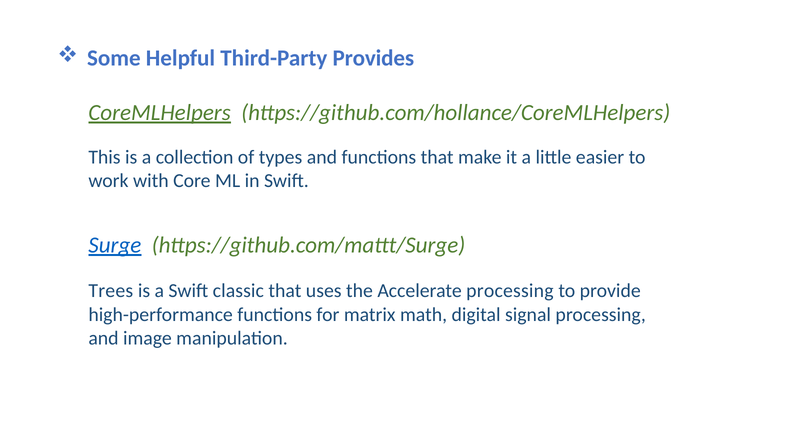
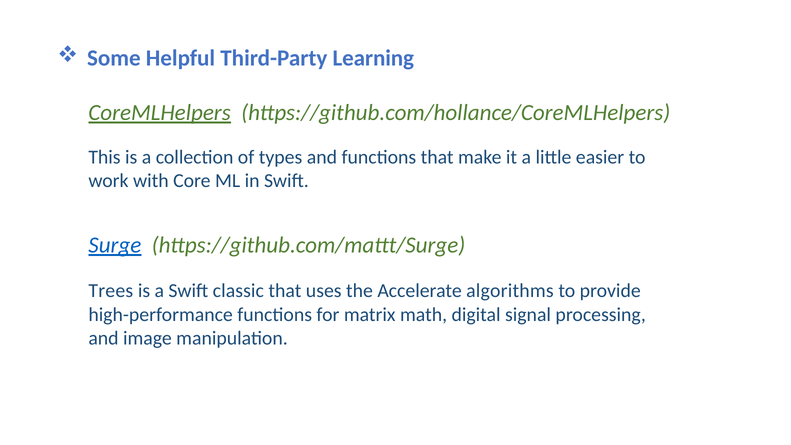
Provides: Provides -> Learning
Accelerate processing: processing -> algorithms
